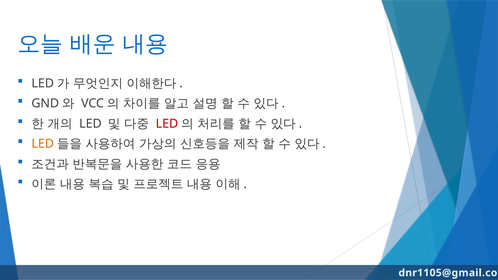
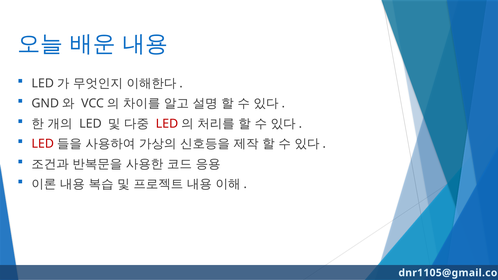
LED at (43, 144) colour: orange -> red
